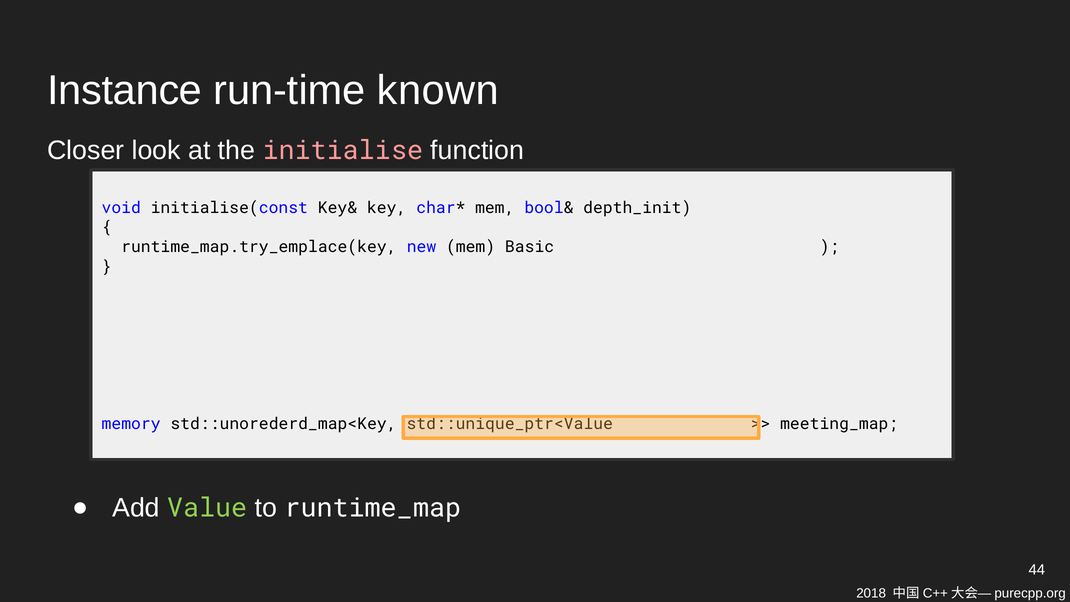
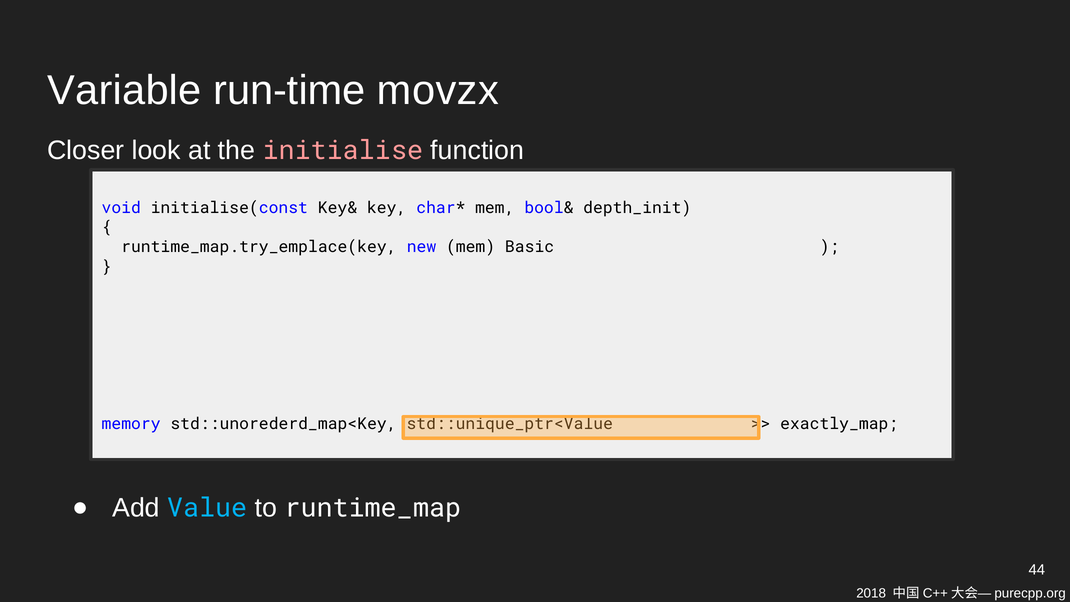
Instance: Instance -> Variable
known: known -> movzx
meeting_map: meeting_map -> exactly_map
Value colour: light green -> light blue
